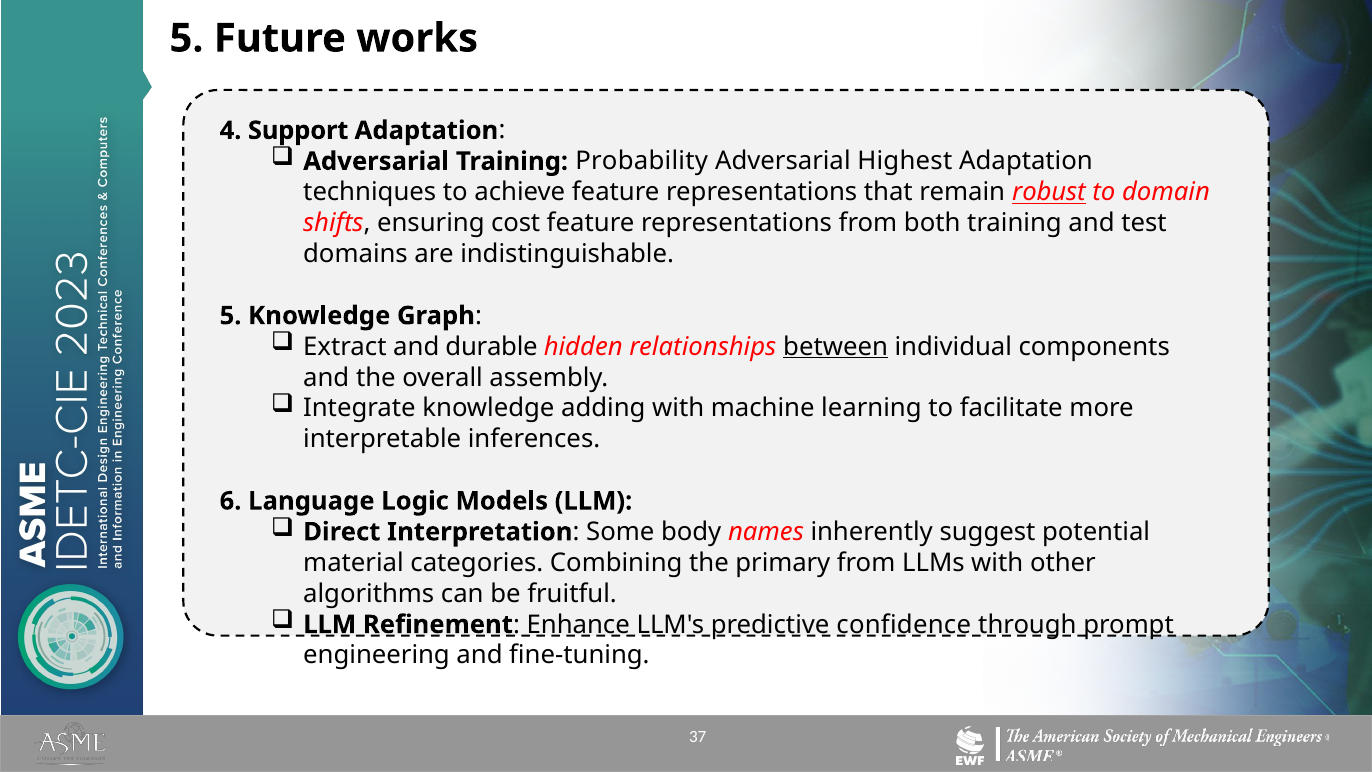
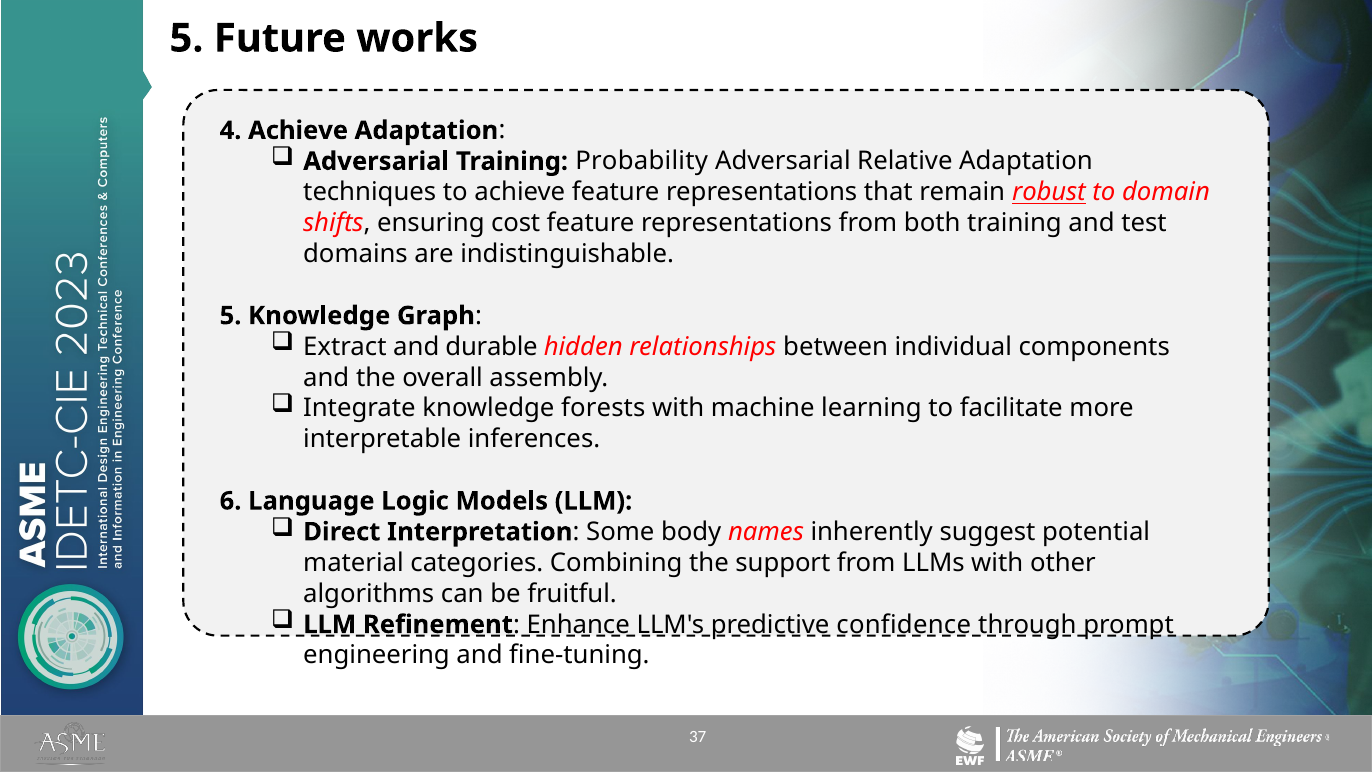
4 Support: Support -> Achieve
Highest: Highest -> Relative
between underline: present -> none
adding: adding -> forests
primary: primary -> support
